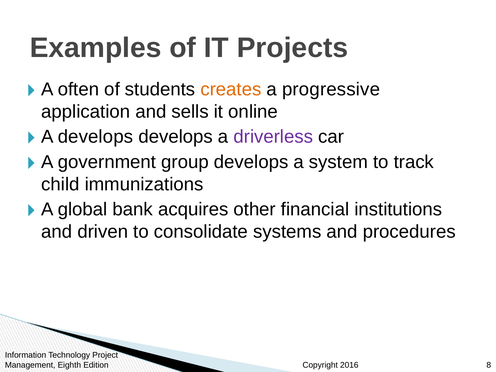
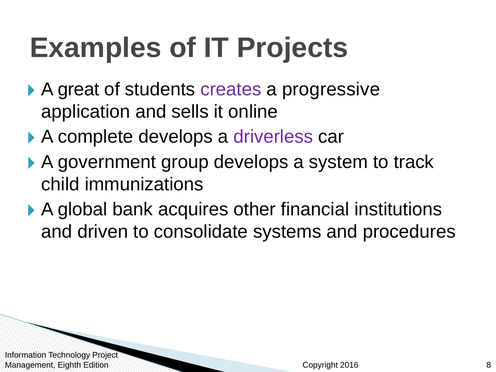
often: often -> great
creates colour: orange -> purple
A develops: develops -> complete
